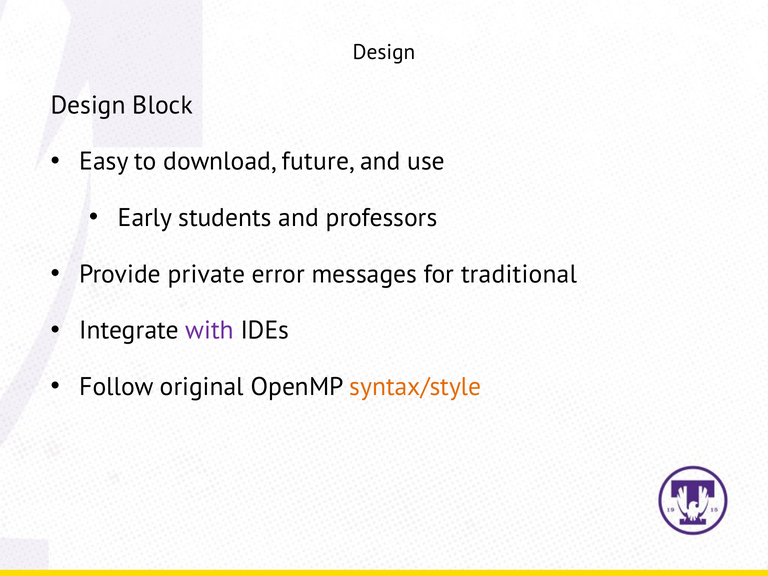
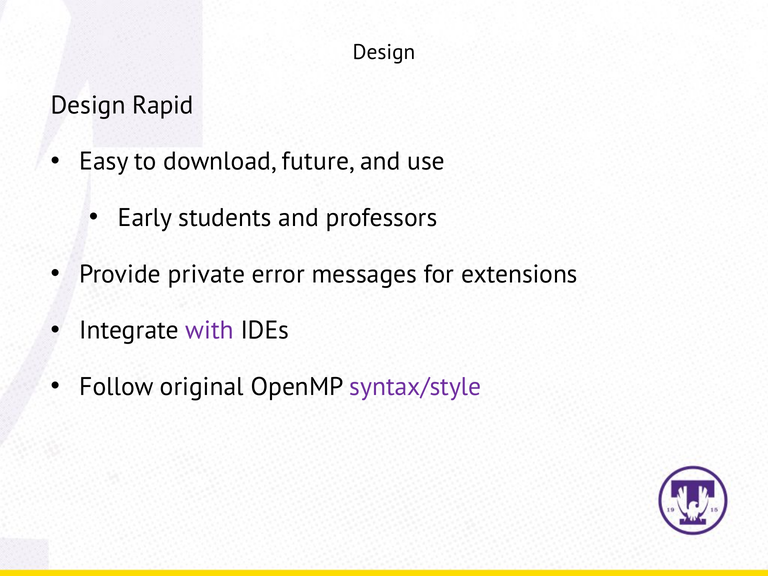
Block: Block -> Rapid
traditional: traditional -> extensions
syntax/style colour: orange -> purple
